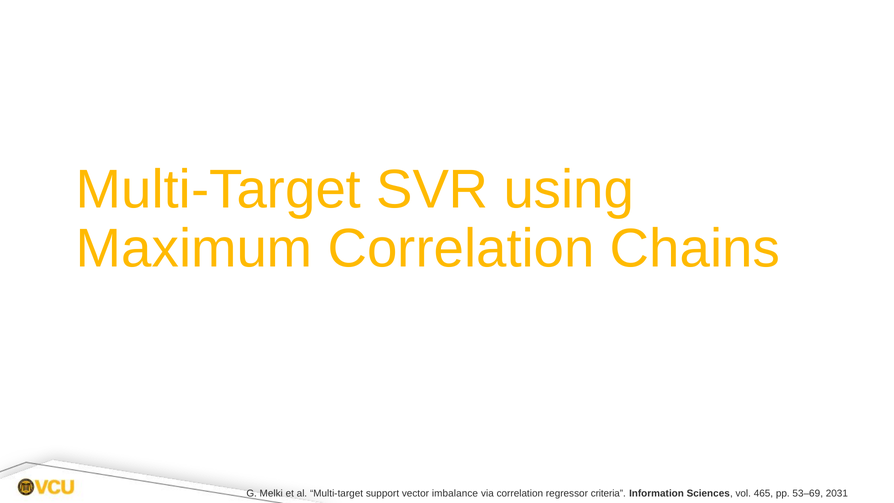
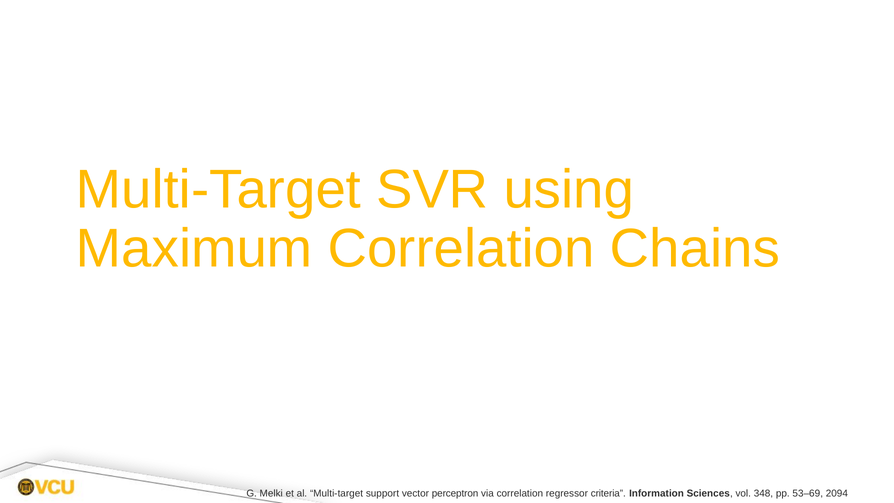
imbalance: imbalance -> perceptron
465: 465 -> 348
2031: 2031 -> 2094
